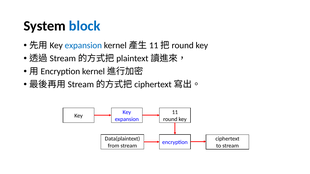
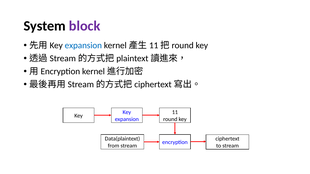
block colour: blue -> purple
